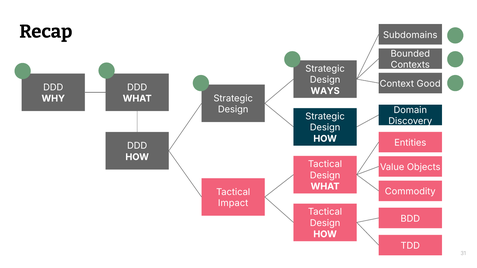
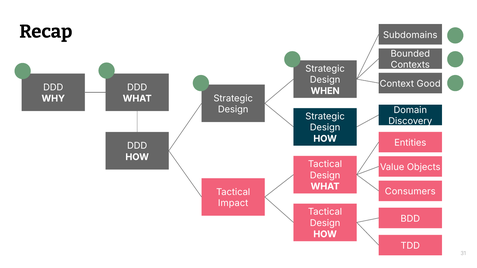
WAYS: WAYS -> WHEN
Commodity: Commodity -> Consumers
